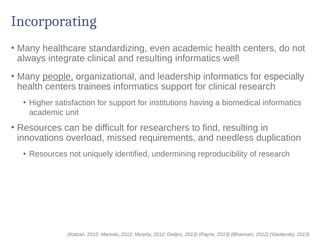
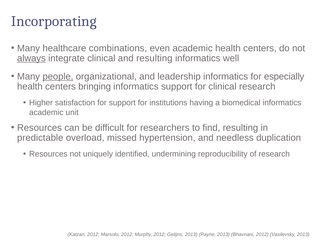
standardizing: standardizing -> combinations
always underline: none -> present
trainees: trainees -> bringing
innovations: innovations -> predictable
requirements: requirements -> hypertension
